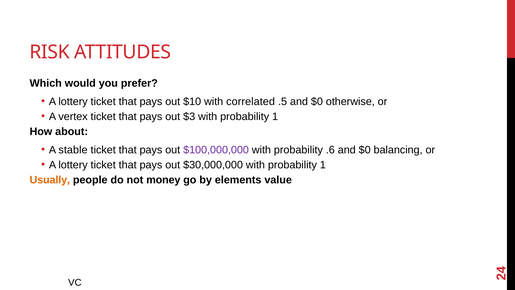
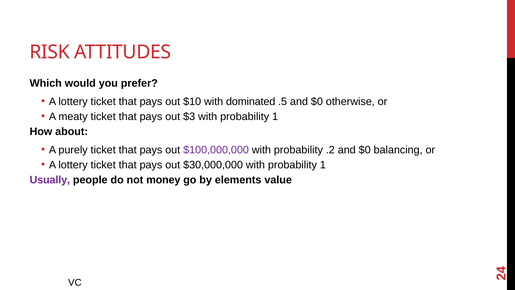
correlated: correlated -> dominated
vertex: vertex -> meaty
stable: stable -> purely
.6: .6 -> .2
Usually colour: orange -> purple
